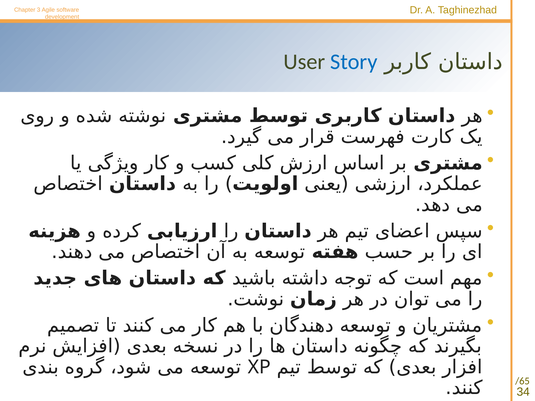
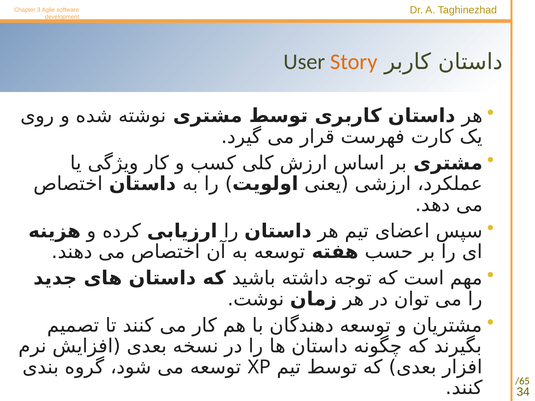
Story colour: blue -> orange
